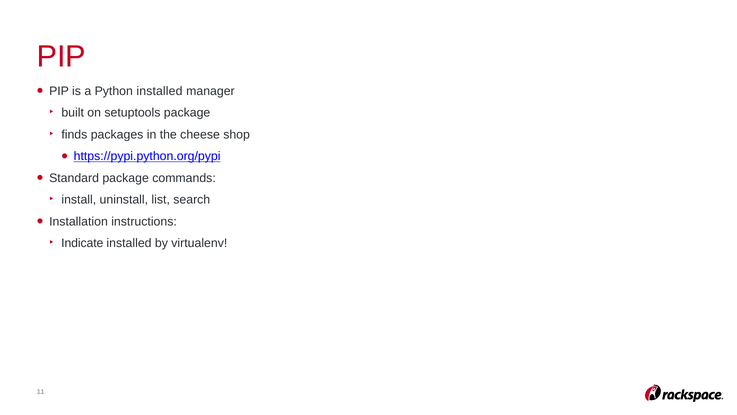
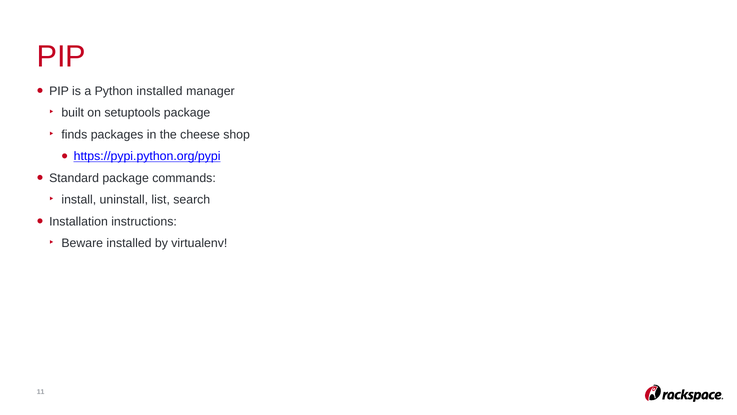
Indicate: Indicate -> Beware
